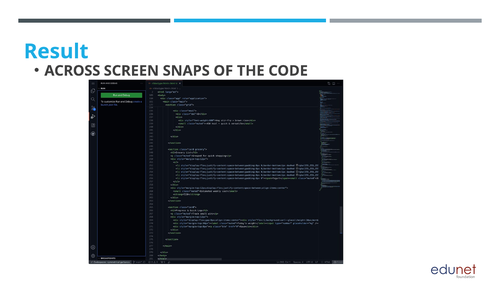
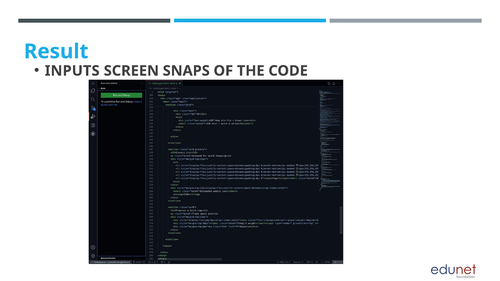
ACROSS: ACROSS -> INPUTS
